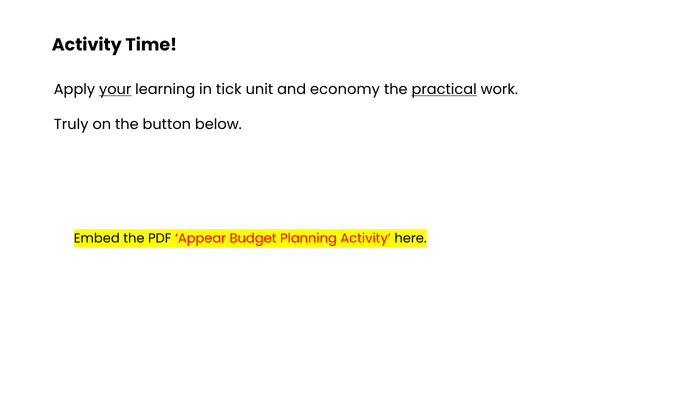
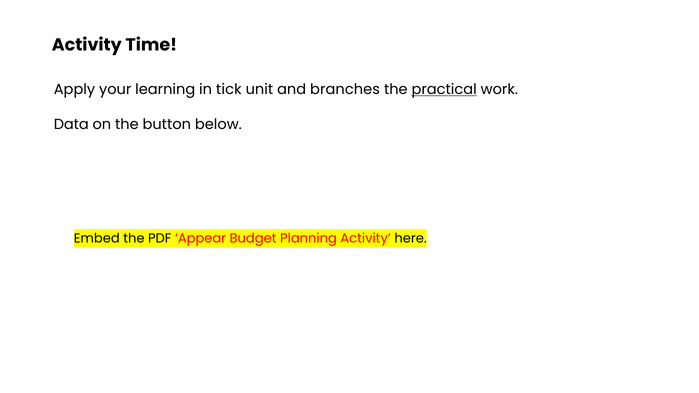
your underline: present -> none
economy: economy -> branches
Truly: Truly -> Data
